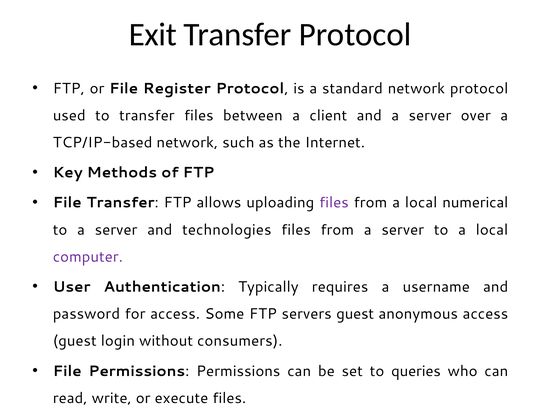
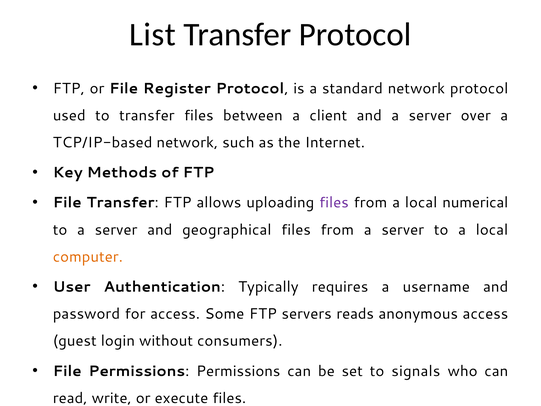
Exit: Exit -> List
technologies: technologies -> geographical
computer colour: purple -> orange
servers guest: guest -> reads
queries: queries -> signals
